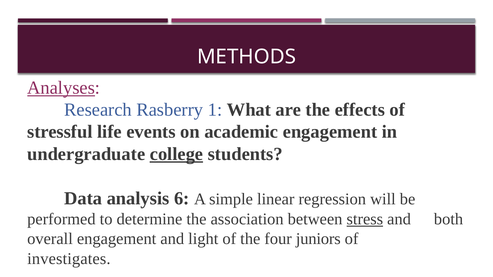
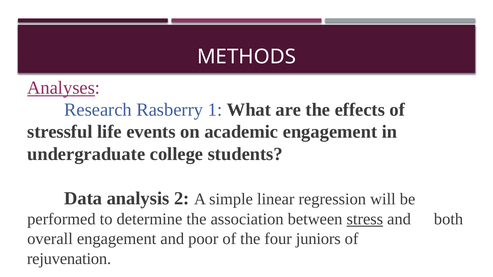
college underline: present -> none
6: 6 -> 2
light: light -> poor
investigates: investigates -> rejuvenation
